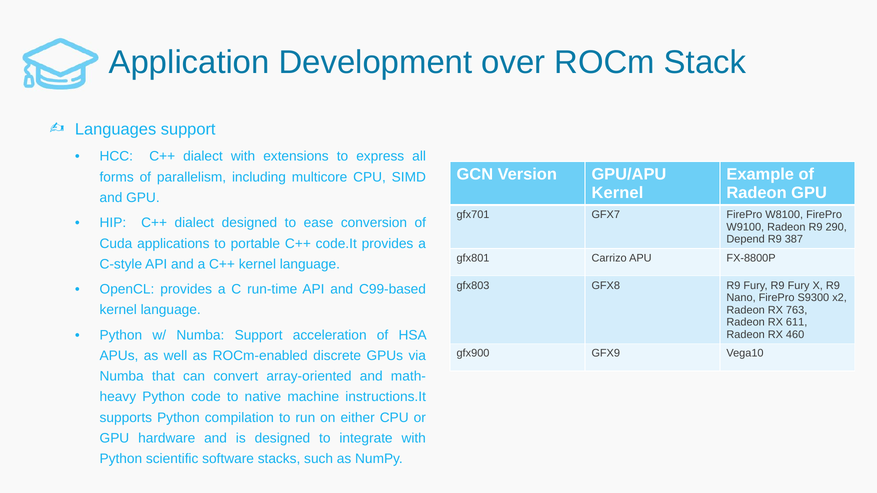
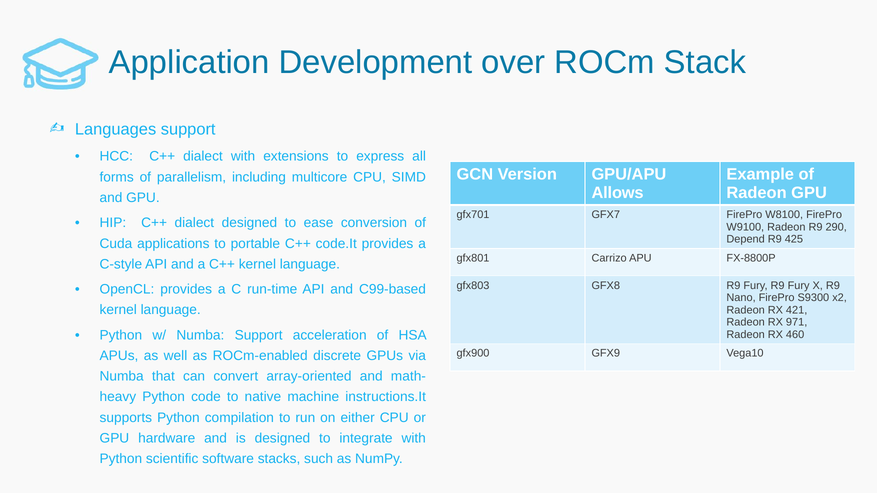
Kernel at (617, 193): Kernel -> Allows
387: 387 -> 425
763: 763 -> 421
611: 611 -> 971
